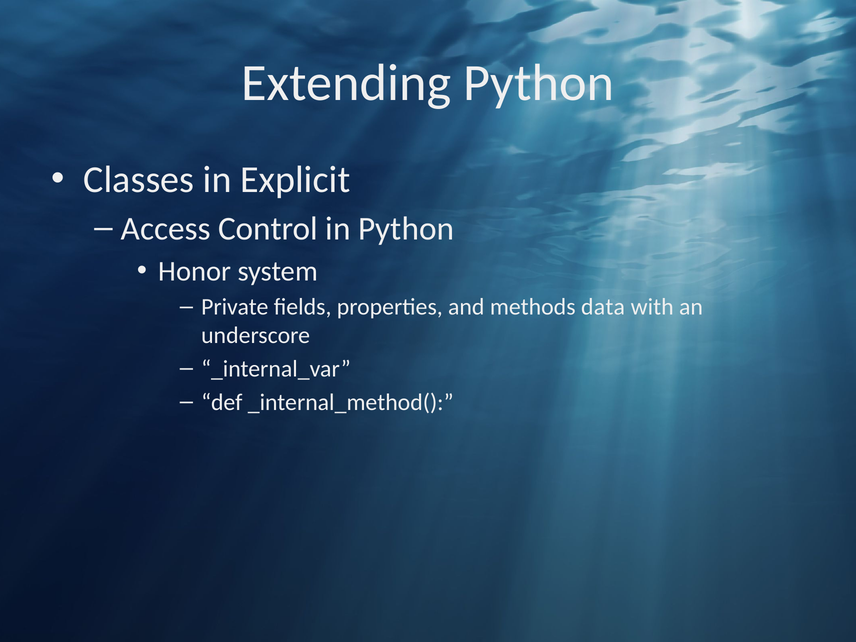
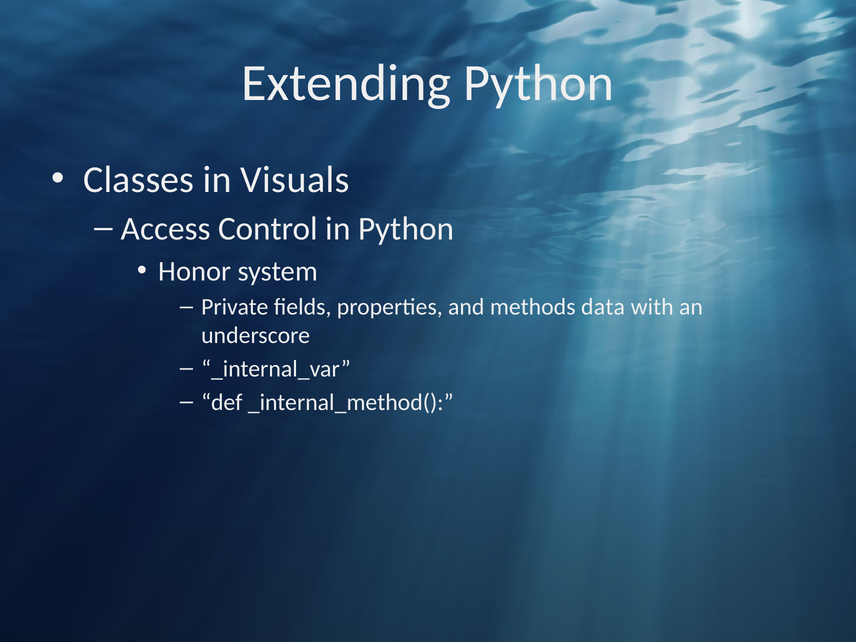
Explicit: Explicit -> Visuals
